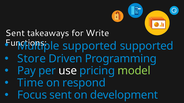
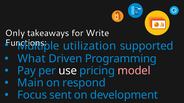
Sent at (15, 33): Sent -> Only
supported at (90, 46): supported -> utilization
Store: Store -> What
model colour: light green -> pink
Time: Time -> Main
